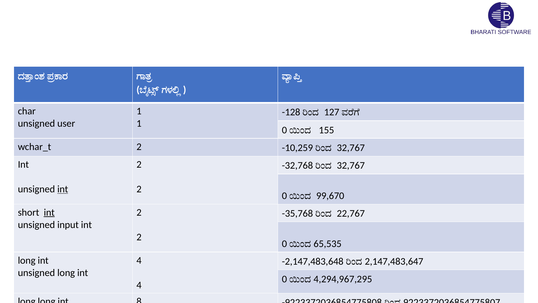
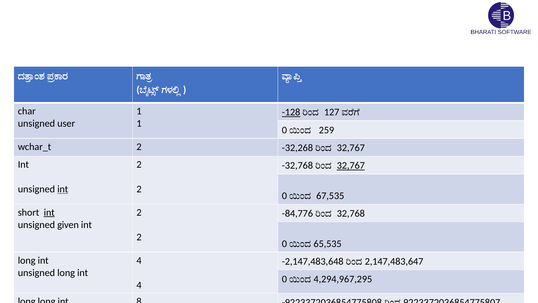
-128 underline: none -> present
155: 155 -> 259
-10,259: -10,259 -> -32,268
32,767 at (351, 165) underline: none -> present
99,670: 99,670 -> 67,535
-35,768: -35,768 -> -84,776
22,767: 22,767 -> 32,768
input: input -> given
